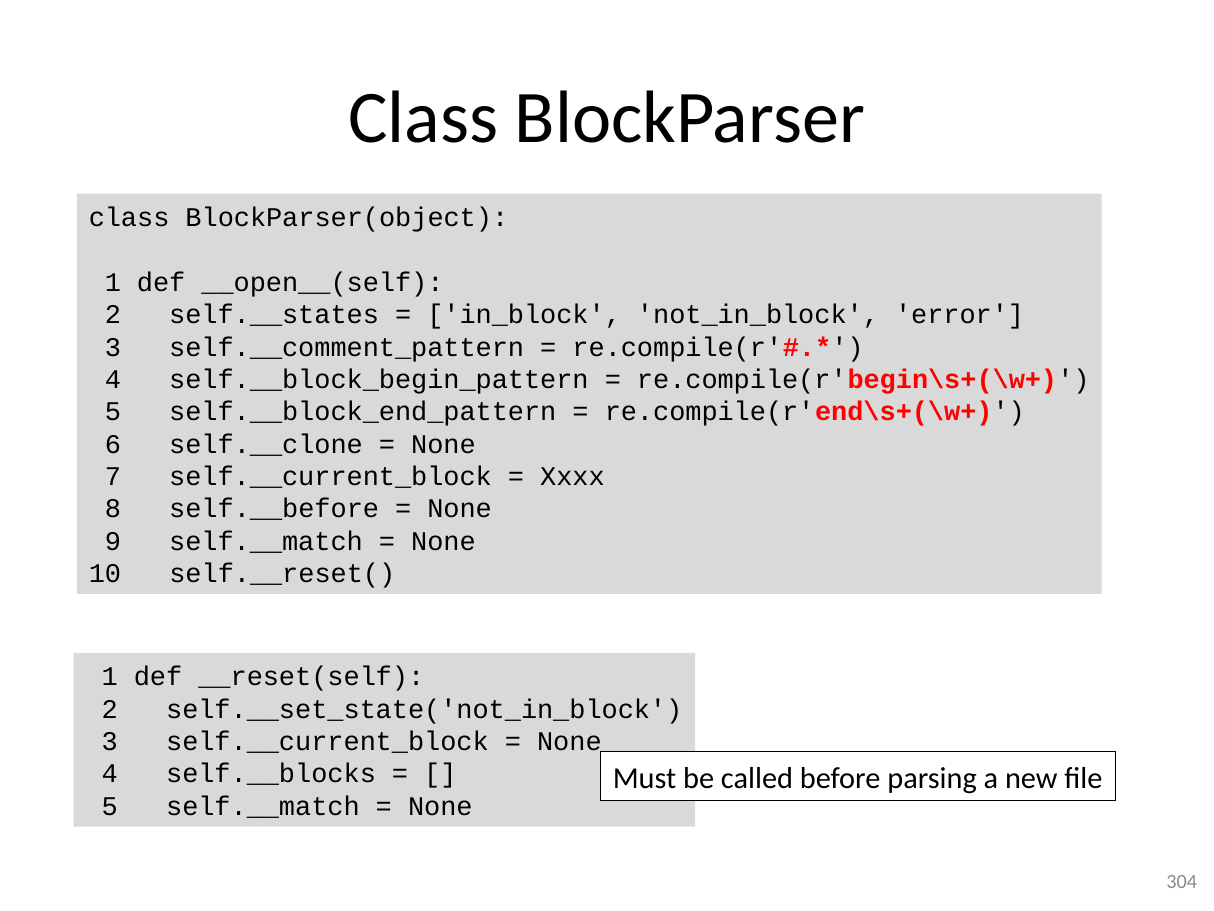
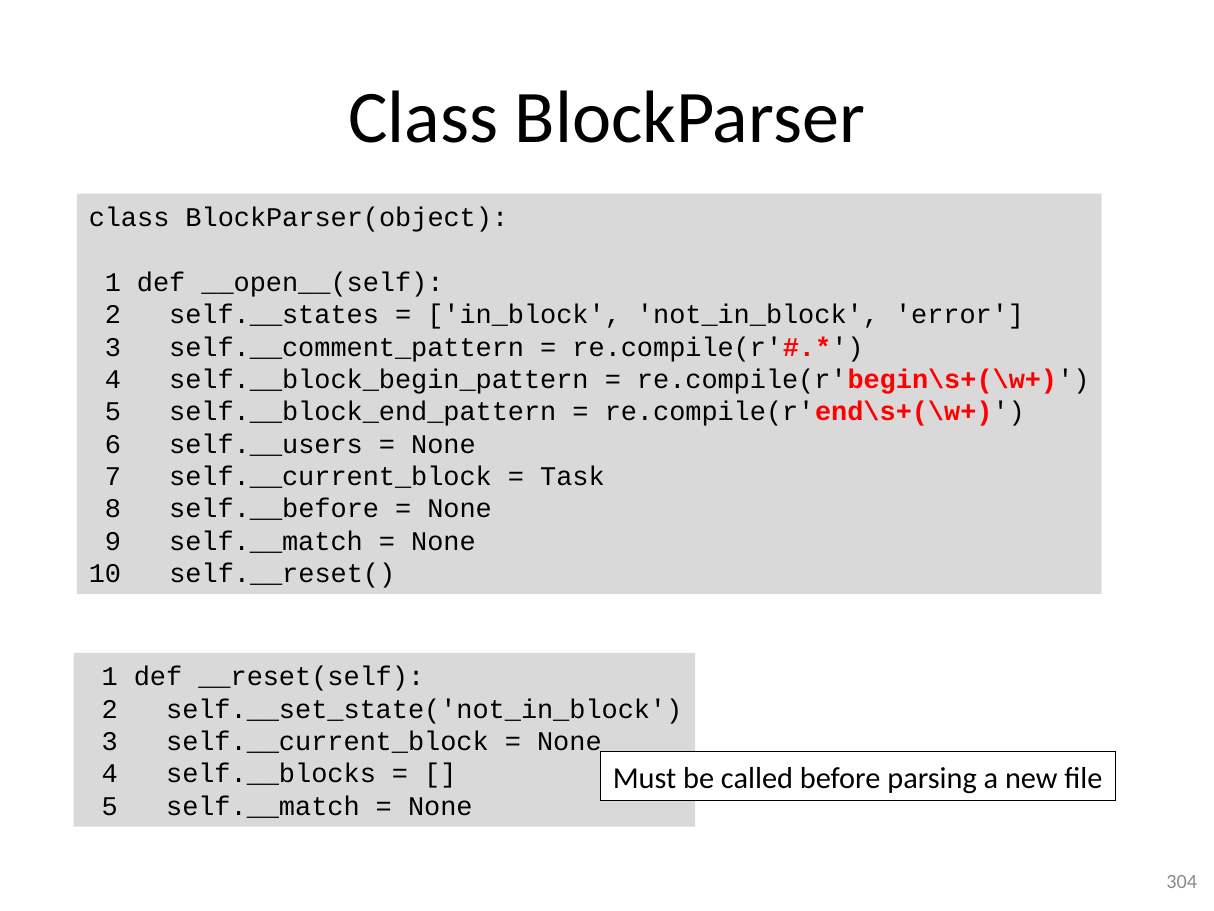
self.__clone: self.__clone -> self.__users
Xxxx: Xxxx -> Task
